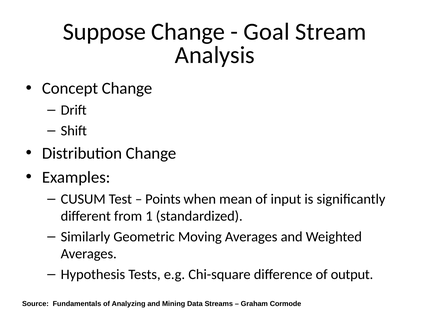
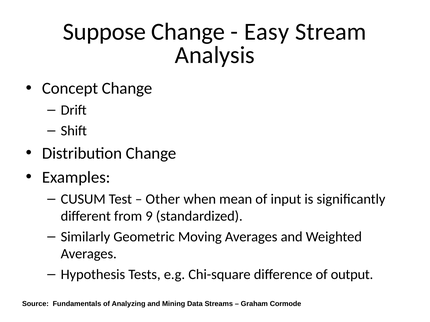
Goal: Goal -> Easy
Points: Points -> Other
1: 1 -> 9
